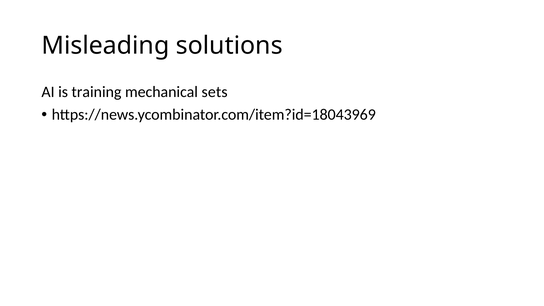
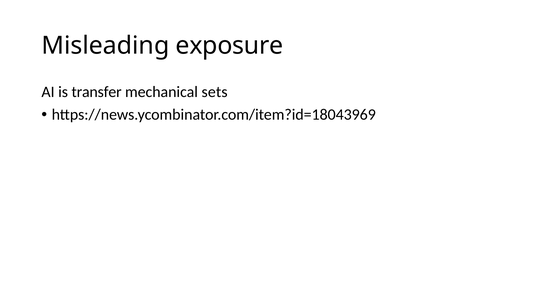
solutions: solutions -> exposure
training: training -> transfer
